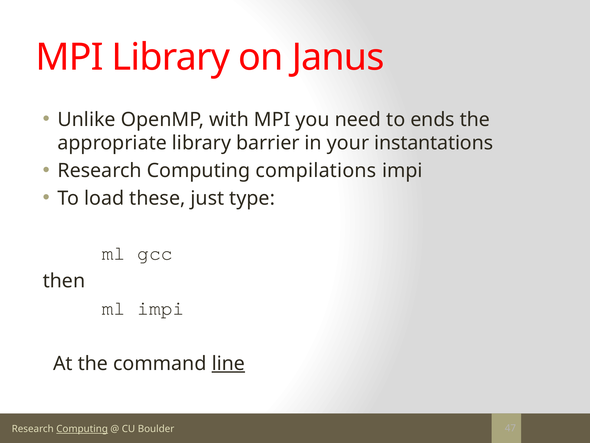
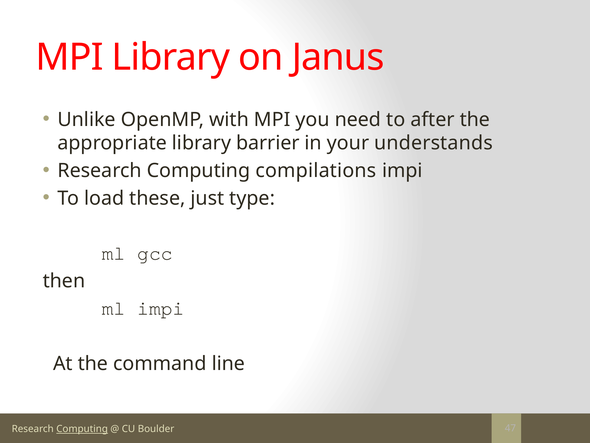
ends: ends -> after
instantations: instantations -> understands
line underline: present -> none
